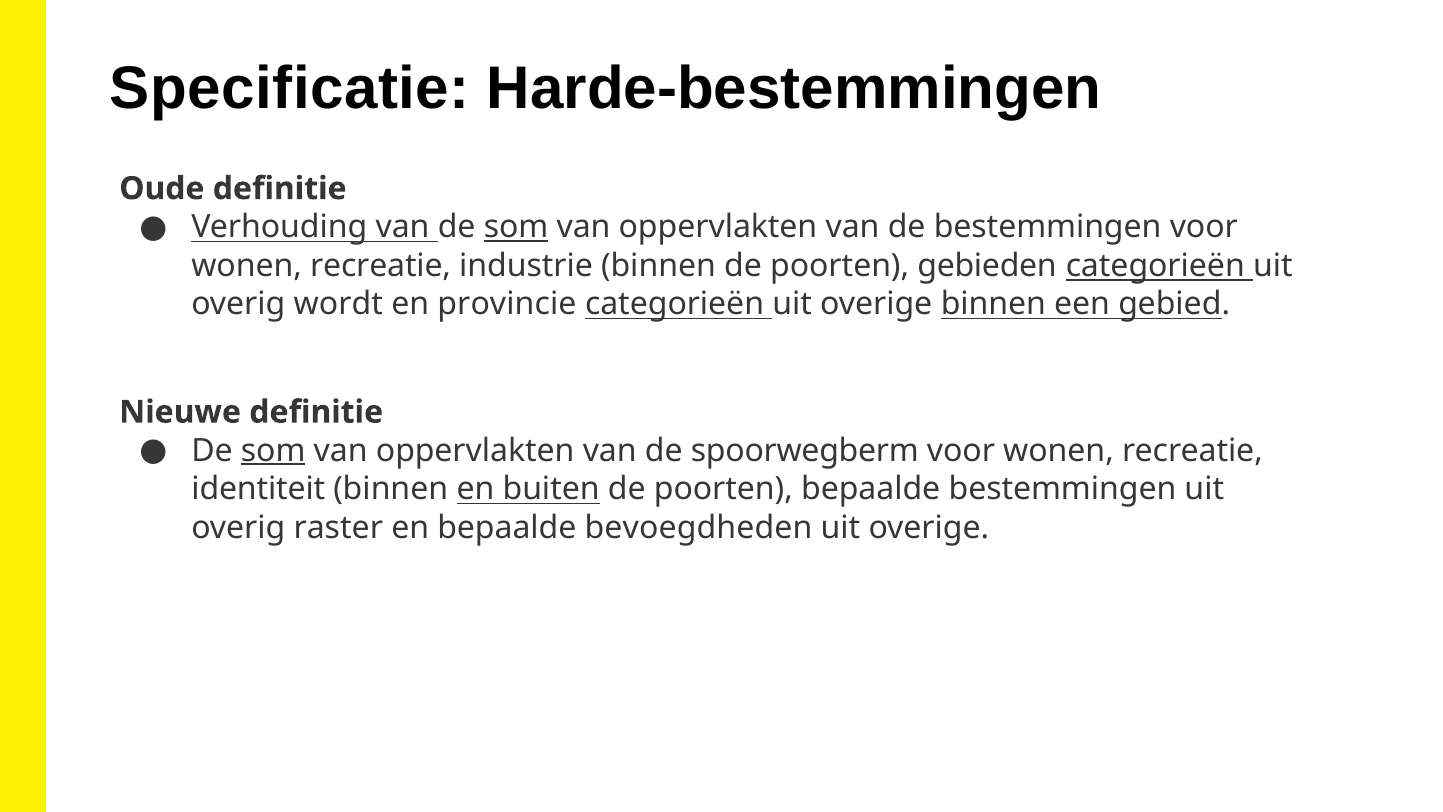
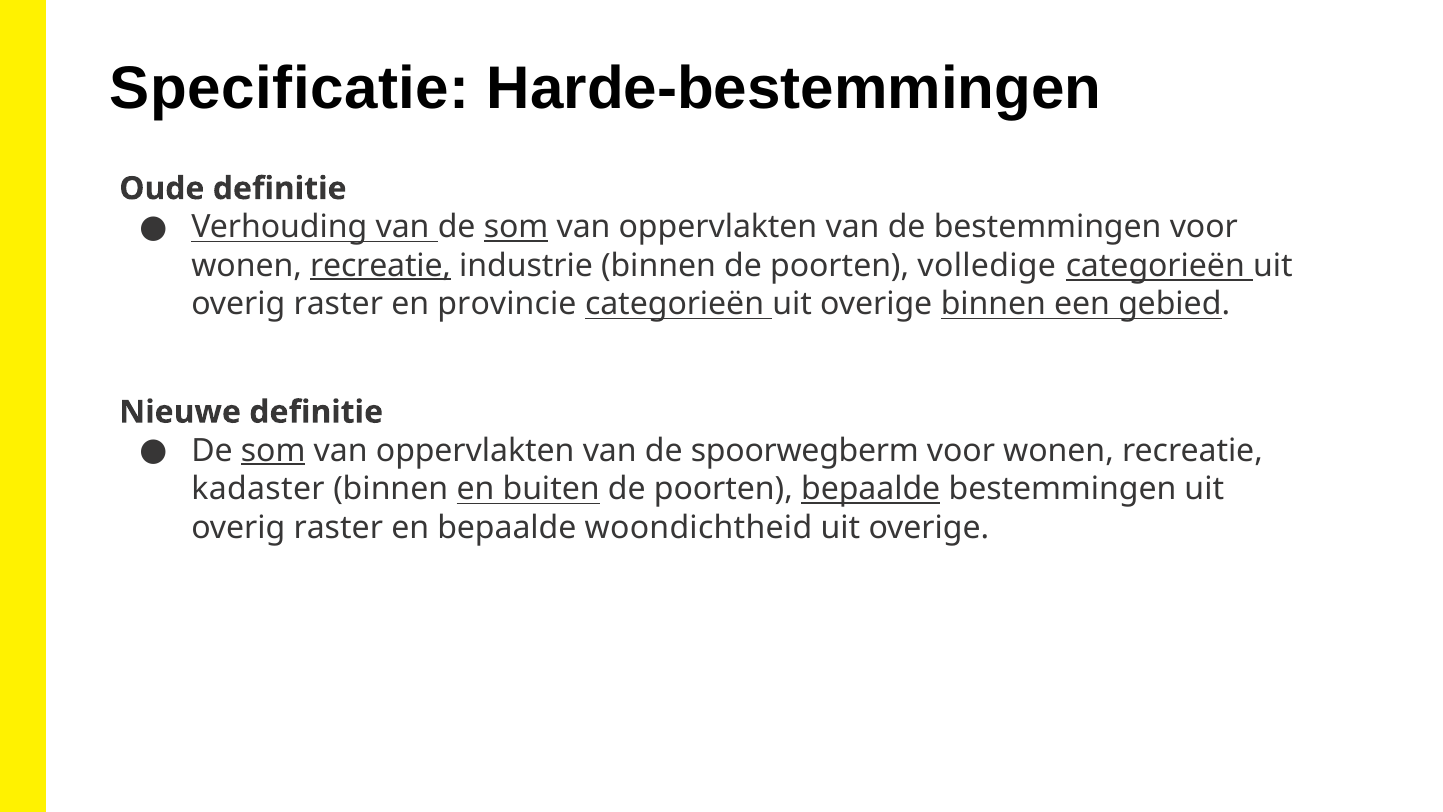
recreatie at (381, 265) underline: none -> present
gebieden: gebieden -> volledige
wordt at (338, 304): wordt -> raster
identiteit: identiteit -> kadaster
bepaalde at (871, 489) underline: none -> present
bevoegdheden: bevoegdheden -> woondichtheid
